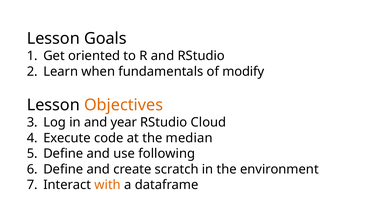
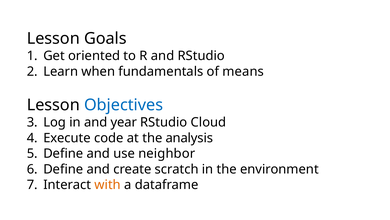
modify: modify -> means
Objectives colour: orange -> blue
median: median -> analysis
following: following -> neighbor
